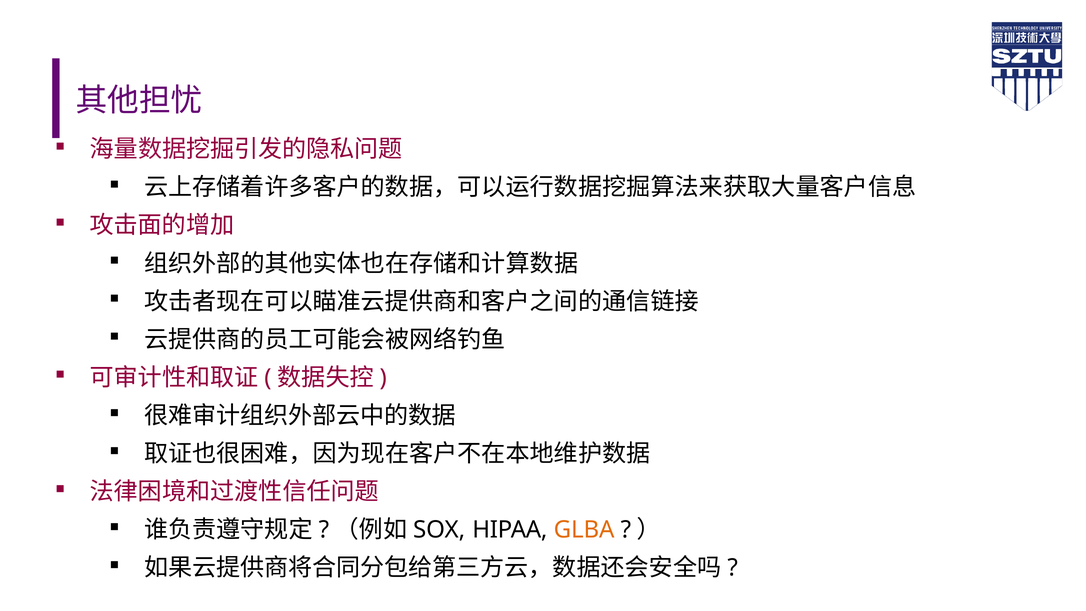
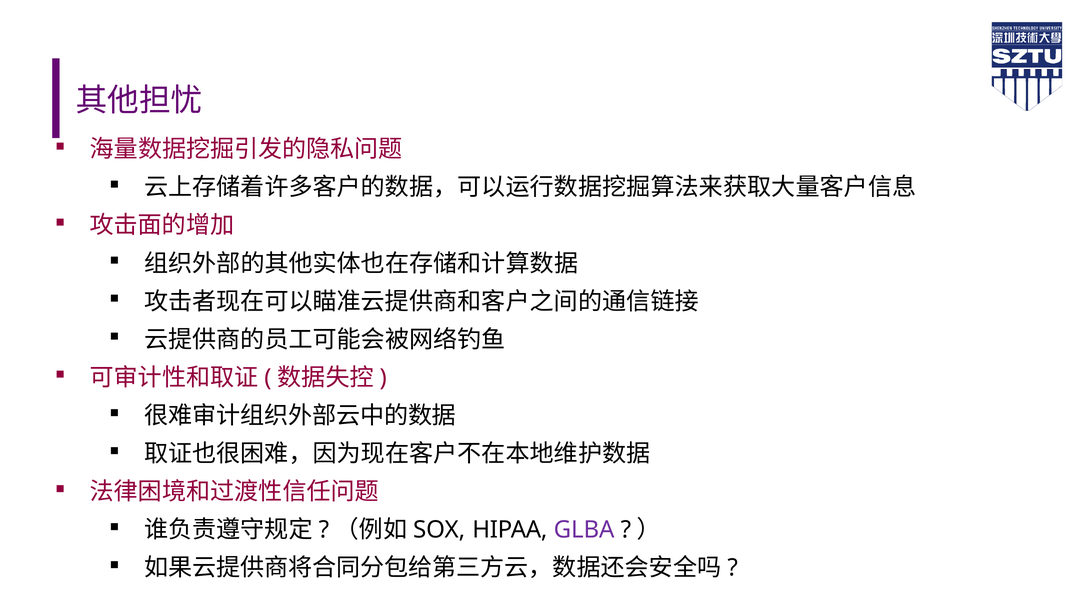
GLBA colour: orange -> purple
